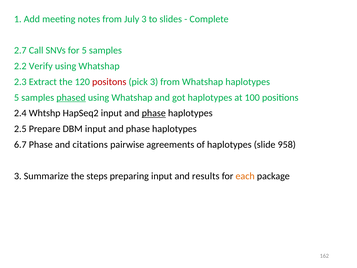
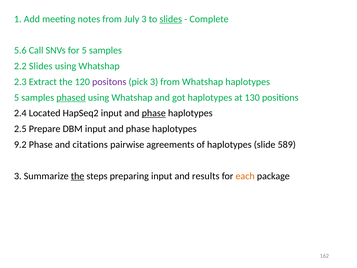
slides at (171, 19) underline: none -> present
2.7: 2.7 -> 5.6
2.2 Verify: Verify -> Slides
positons colour: red -> purple
100: 100 -> 130
Whtshp: Whtshp -> Located
6.7: 6.7 -> 9.2
958: 958 -> 589
the at (78, 176) underline: none -> present
